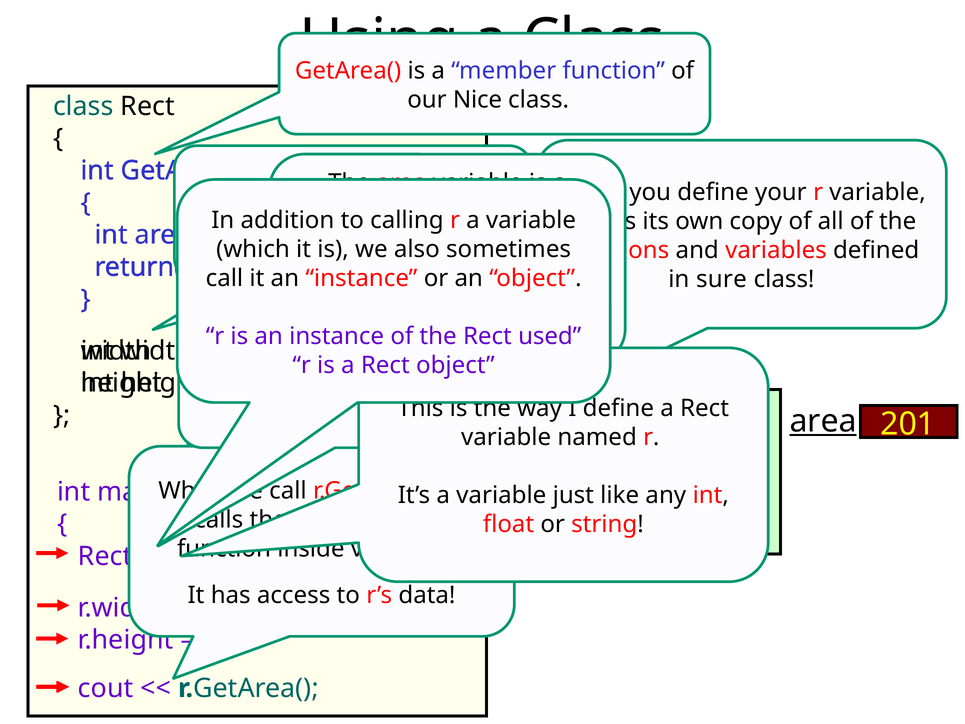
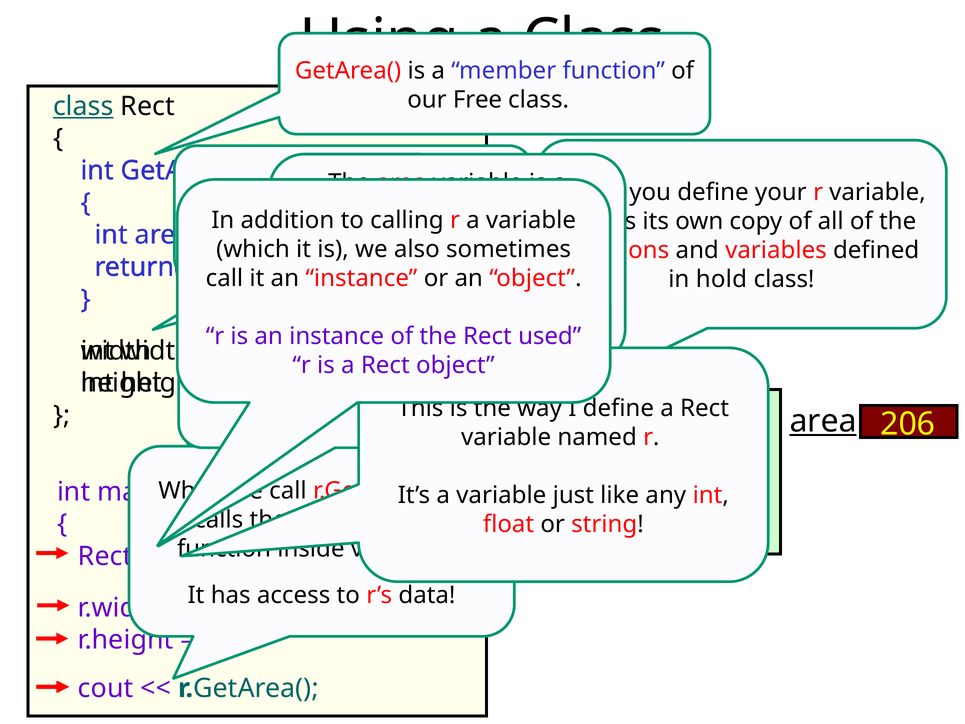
Nice: Nice -> Free
class at (83, 106) underline: none -> present
sure: sure -> hold
201: 201 -> 206
